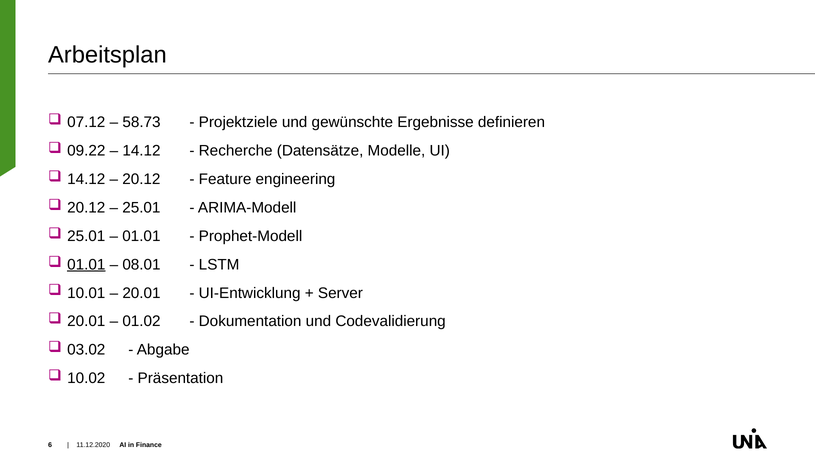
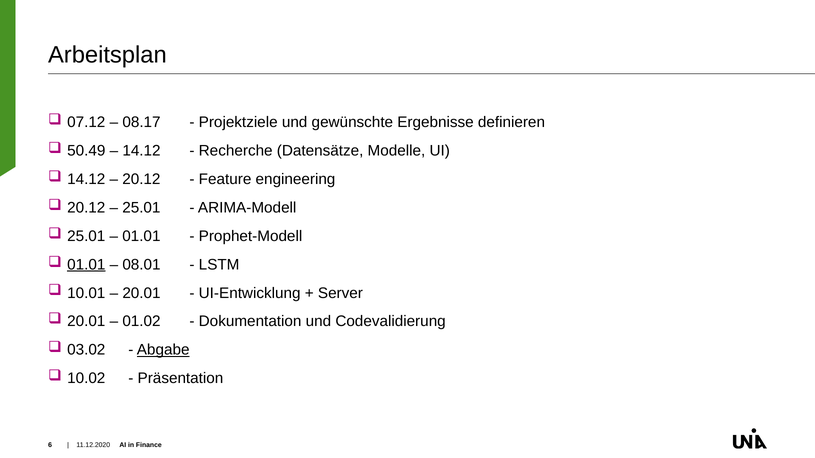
58.73: 58.73 -> 08.17
09.22: 09.22 -> 50.49
Abgabe underline: none -> present
